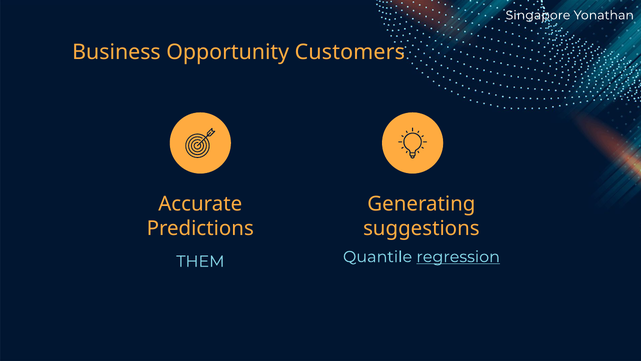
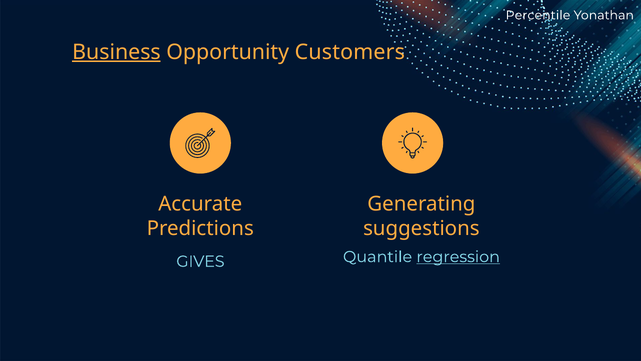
Singapore: Singapore -> Percentile
Business underline: none -> present
THEM: THEM -> GIVES
